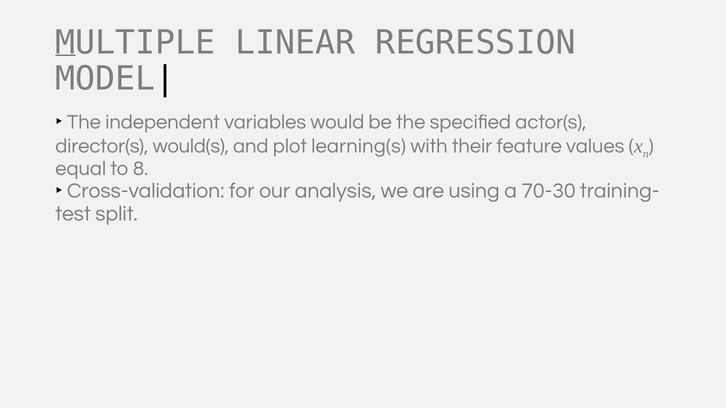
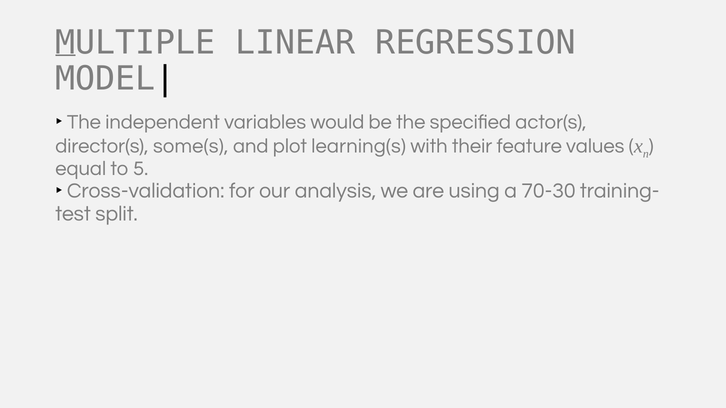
would(s: would(s -> some(s
8: 8 -> 5
